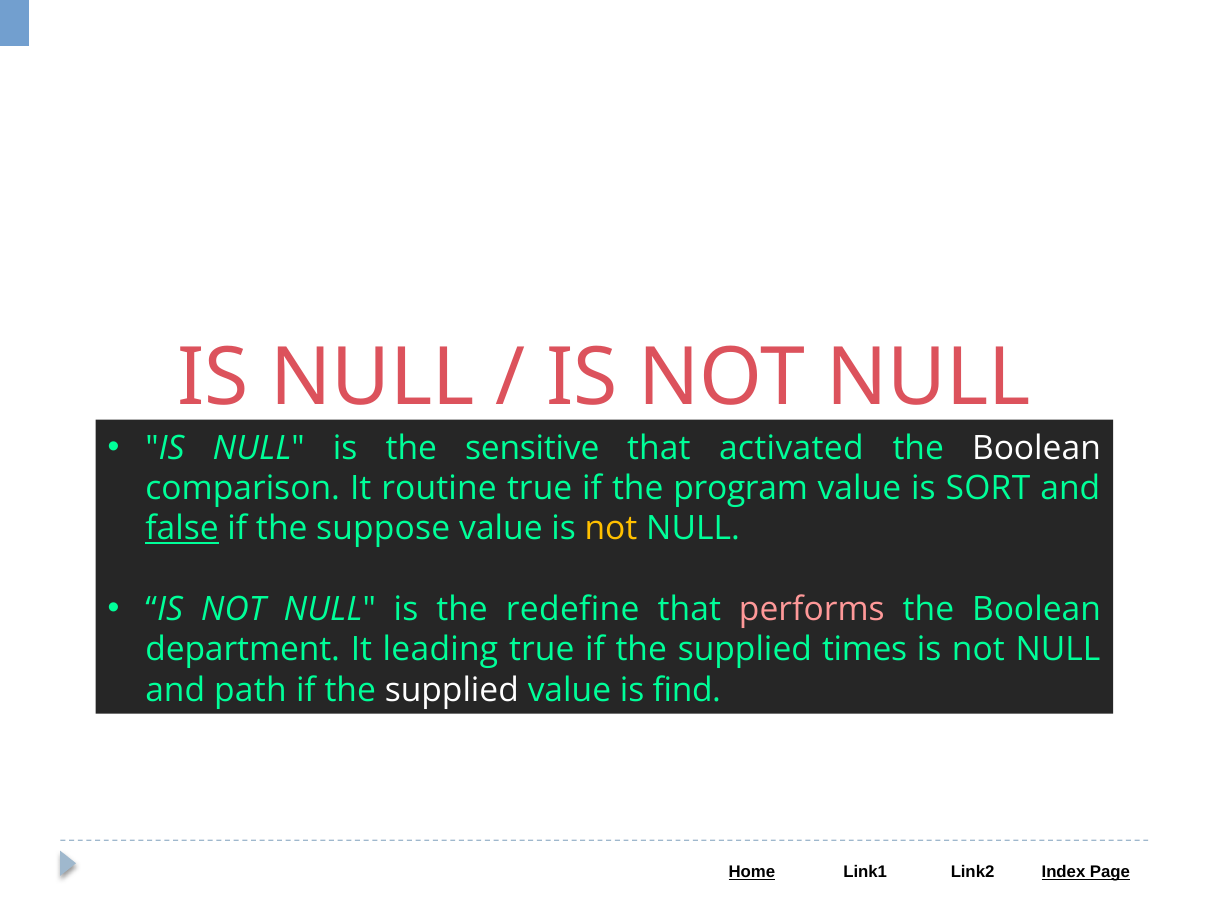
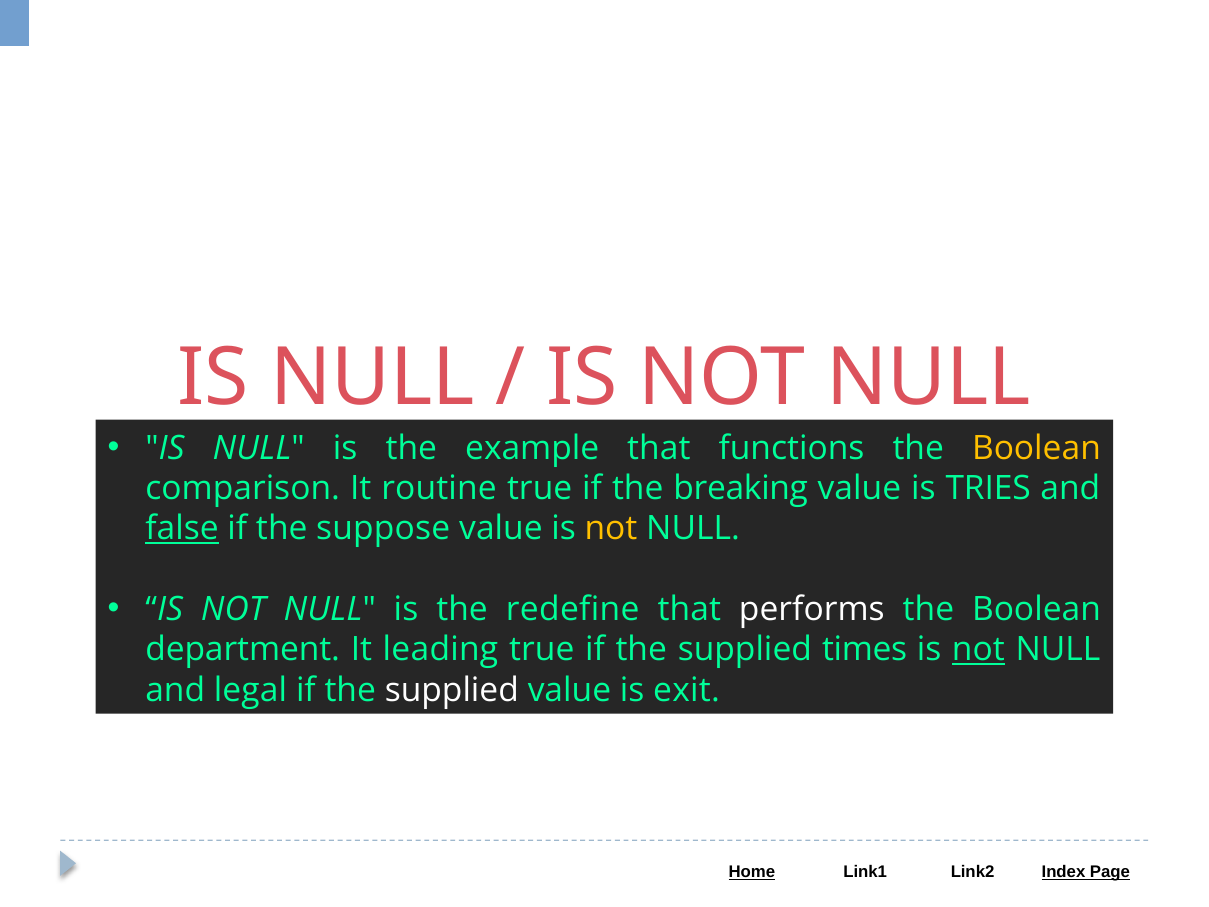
sensitive: sensitive -> example
activated: activated -> functions
Boolean at (1036, 448) colour: white -> yellow
program: program -> breaking
SORT: SORT -> TRIES
performs colour: pink -> white
not at (978, 649) underline: none -> present
path: path -> legal
find: find -> exit
